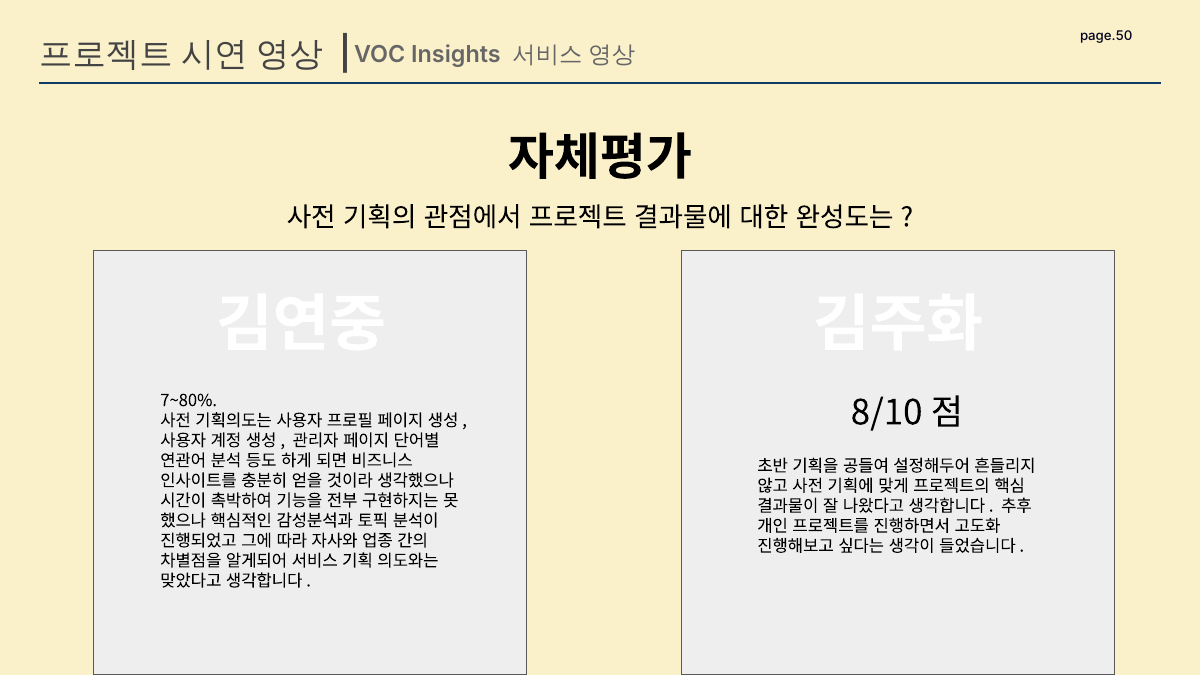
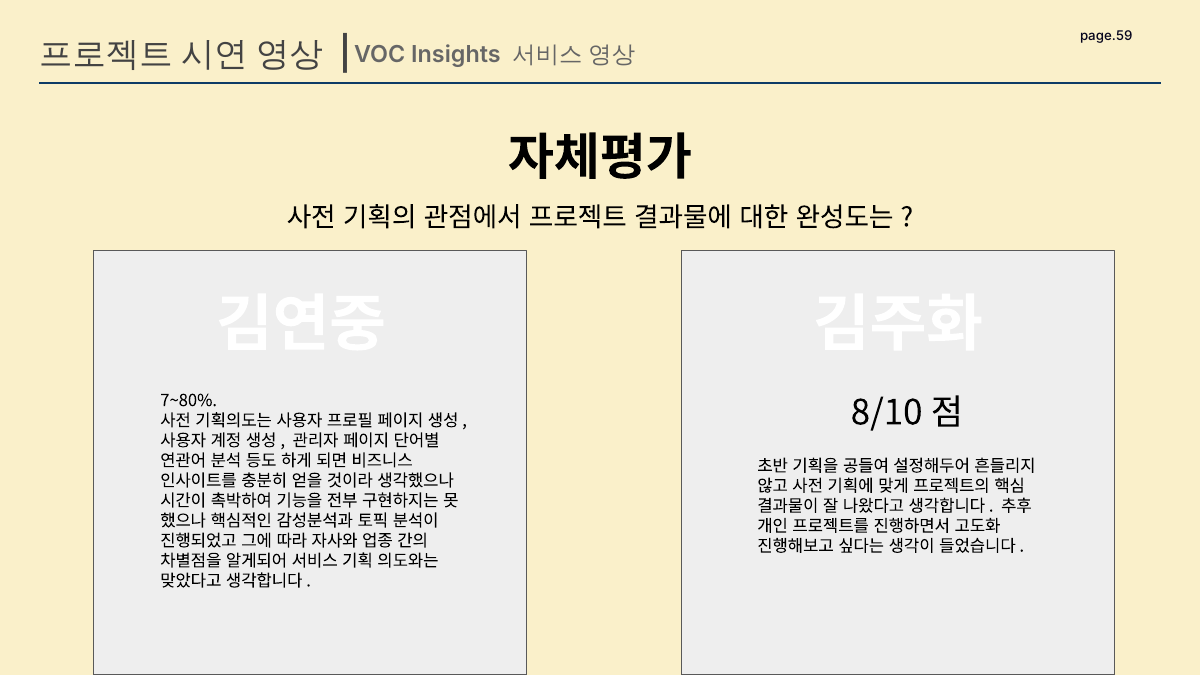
page.50: page.50 -> page.59
